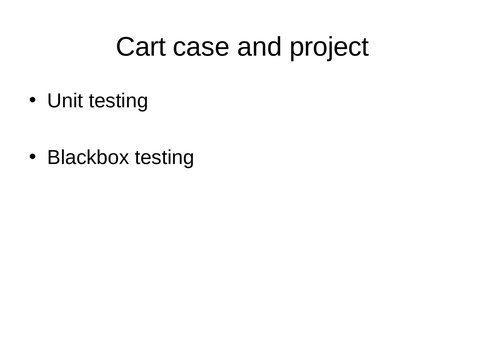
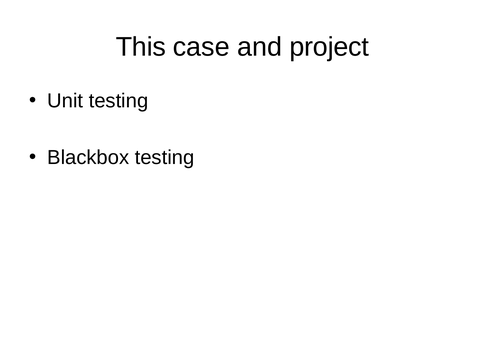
Cart: Cart -> This
